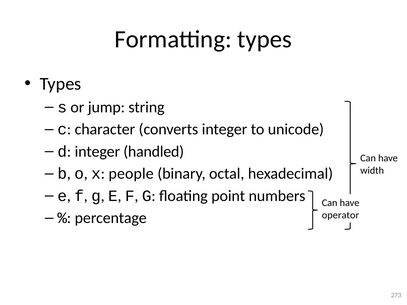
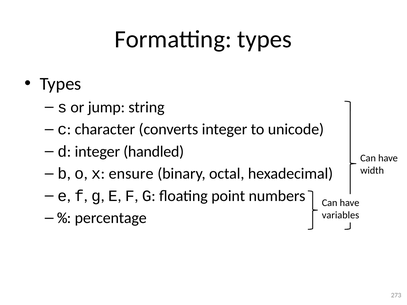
people: people -> ensure
operator: operator -> variables
